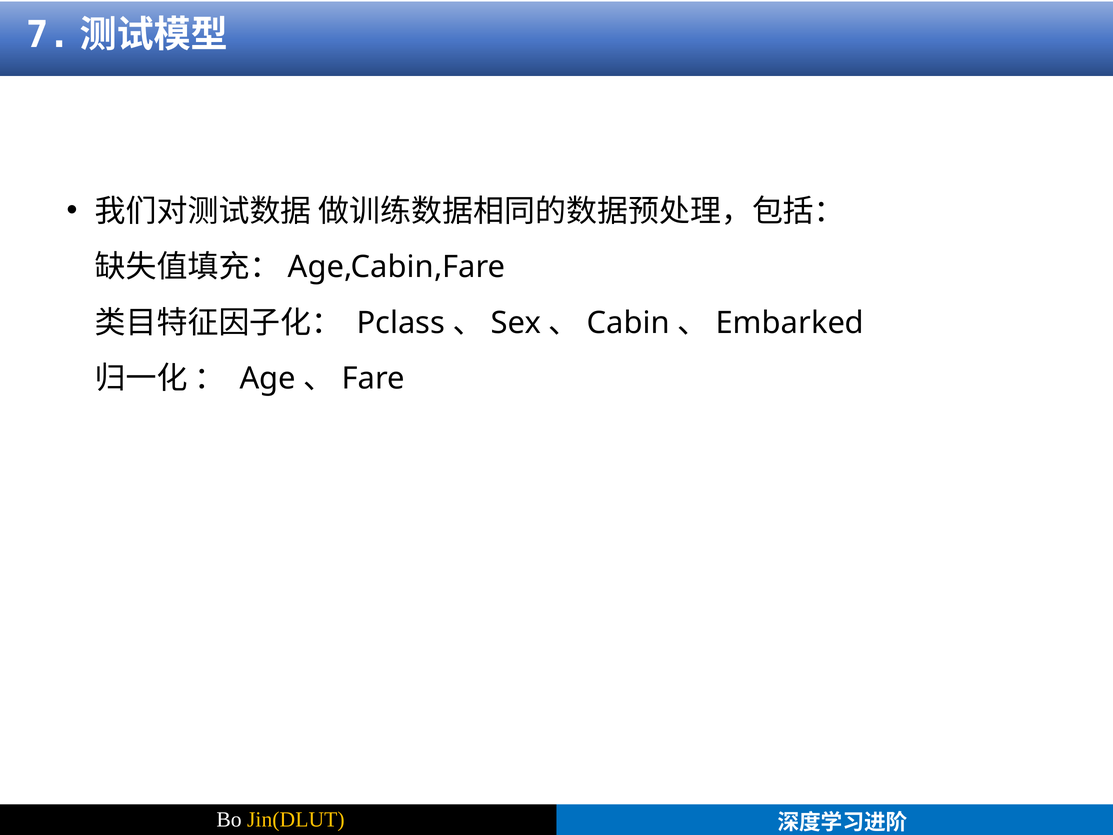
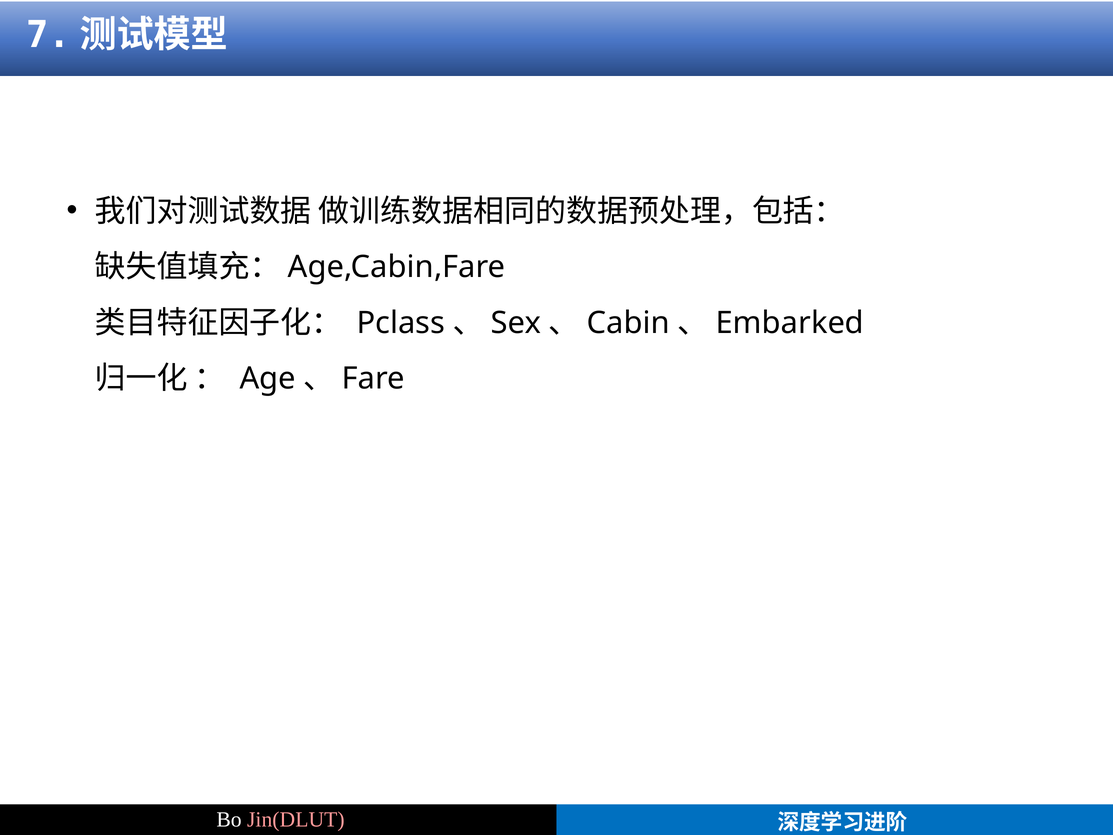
Jin(DLUT colour: yellow -> pink
